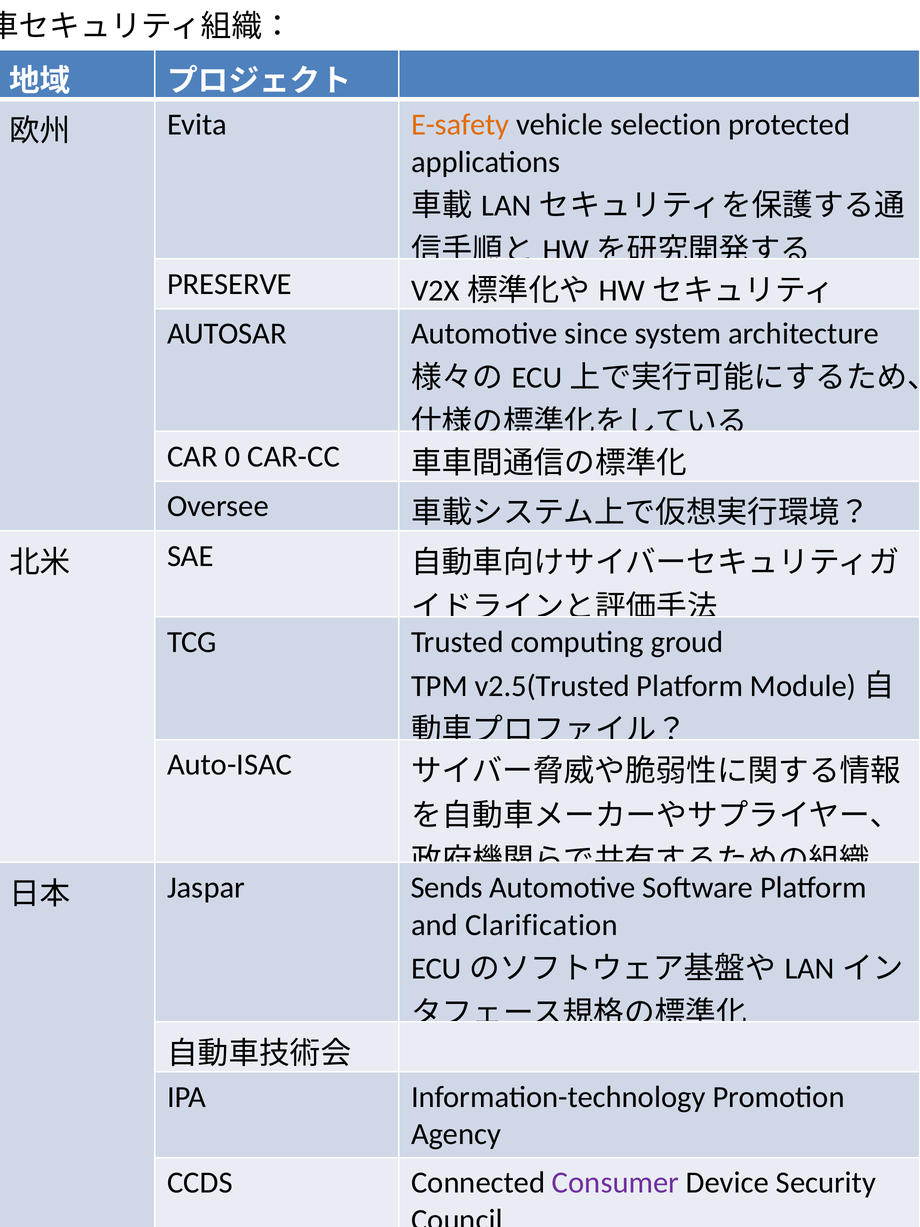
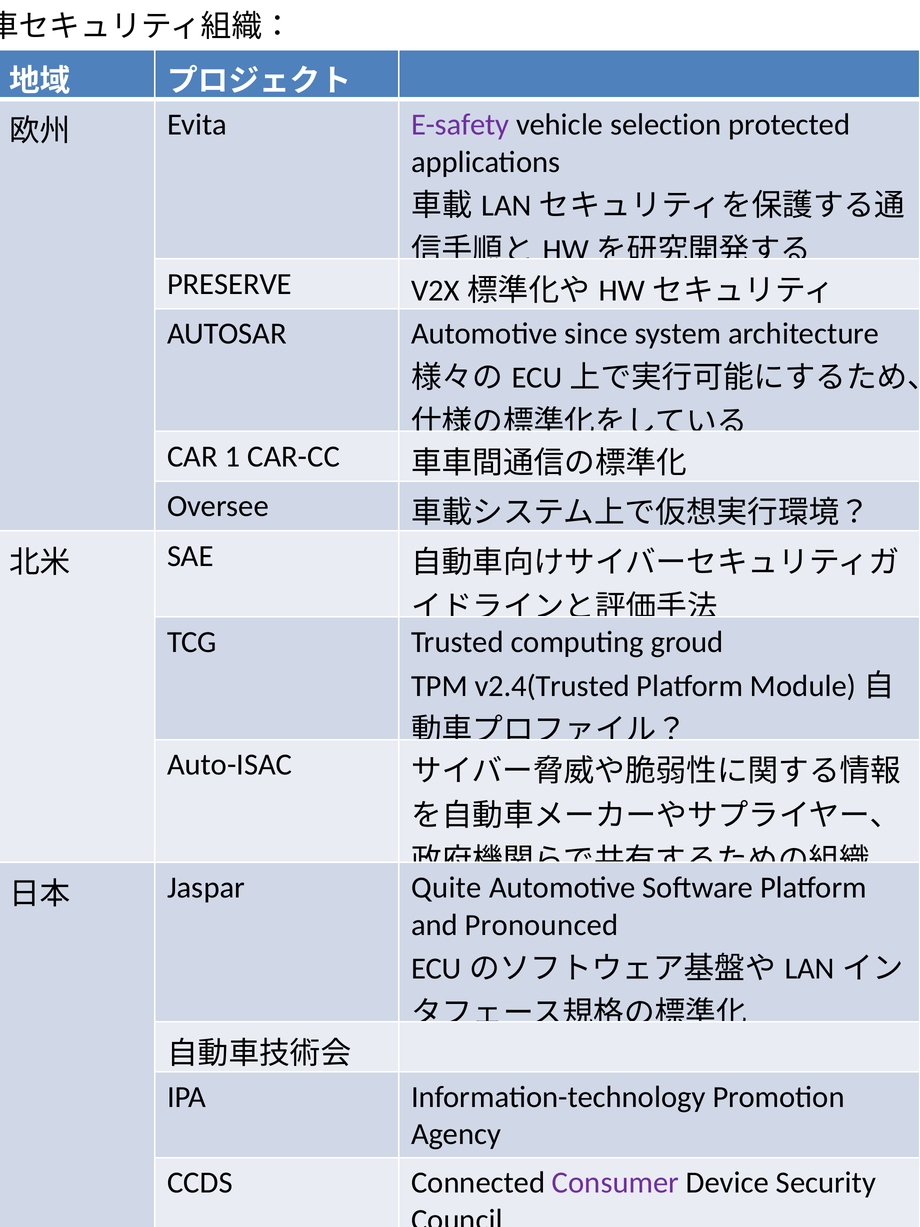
E-safety colour: orange -> purple
0: 0 -> 1
v2.5(Trusted: v2.5(Trusted -> v2.4(Trusted
Sends: Sends -> Quite
Clarification: Clarification -> Pronounced
